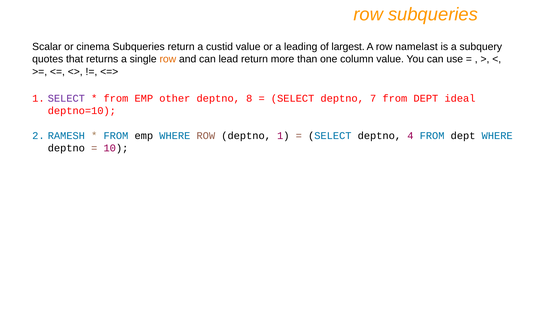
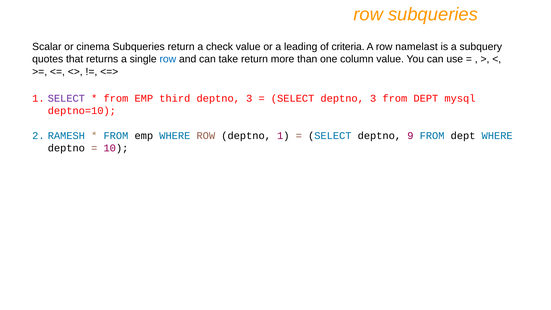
custid: custid -> check
largest: largest -> criteria
row at (168, 59) colour: orange -> blue
lead: lead -> take
other: other -> third
8 at (249, 98): 8 -> 3
SELECT deptno 7: 7 -> 3
ideal: ideal -> mysql
4: 4 -> 9
